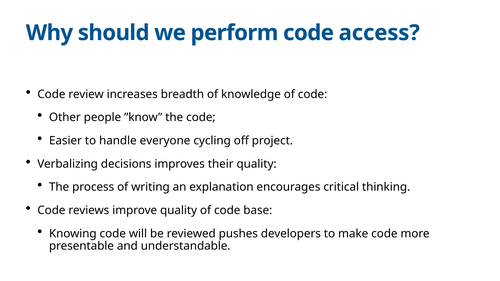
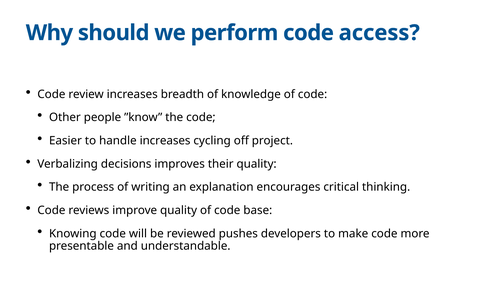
handle everyone: everyone -> increases
